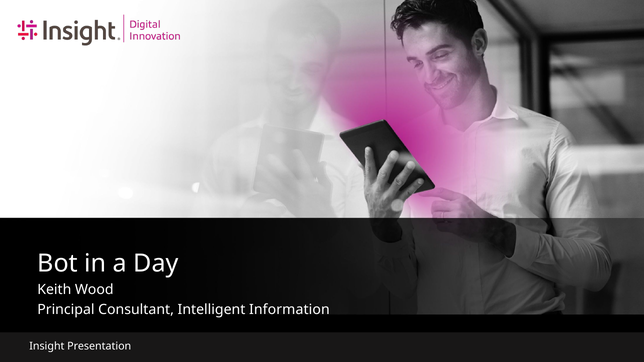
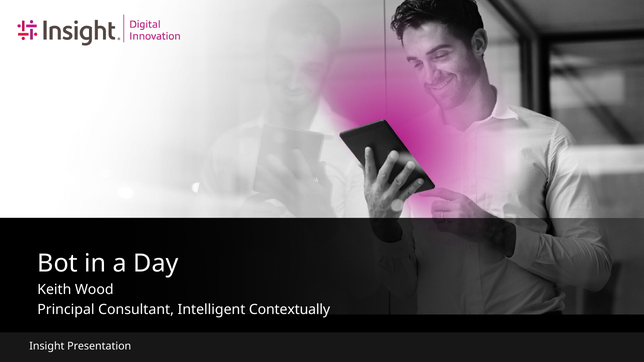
Information: Information -> Contextually
